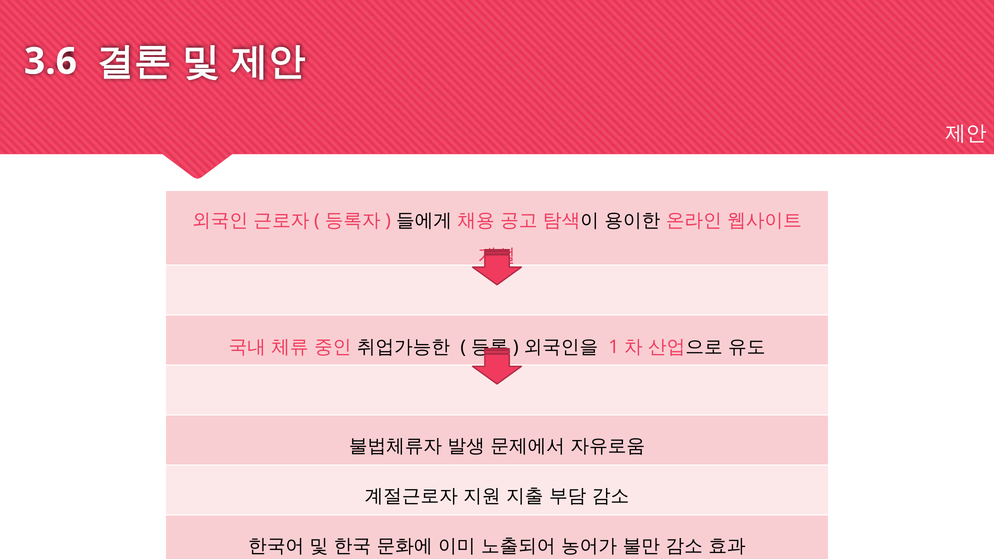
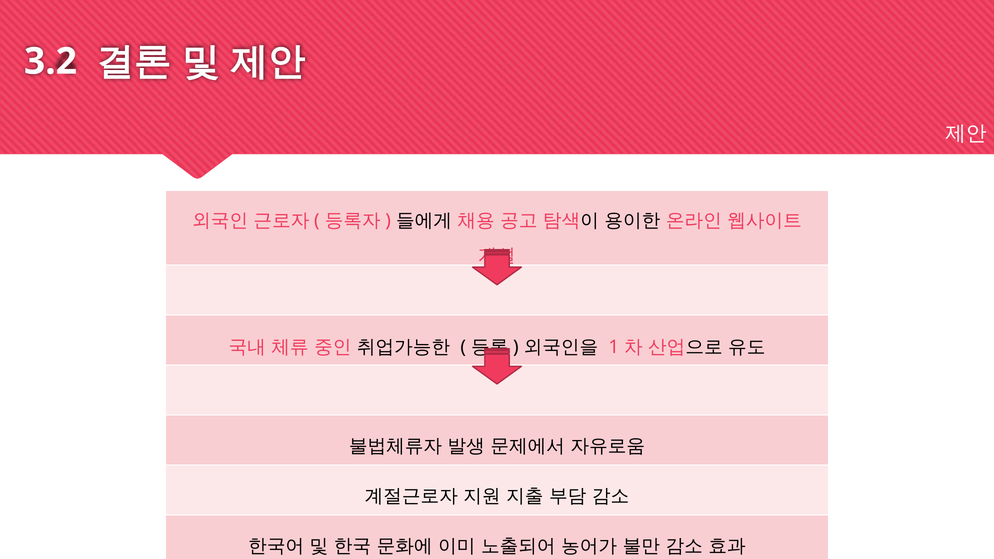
3.6: 3.6 -> 3.2
